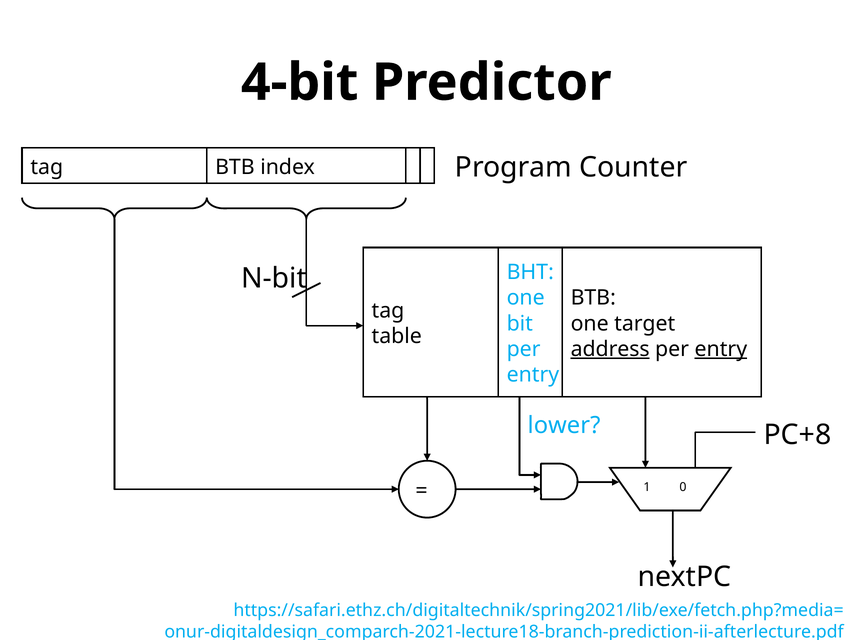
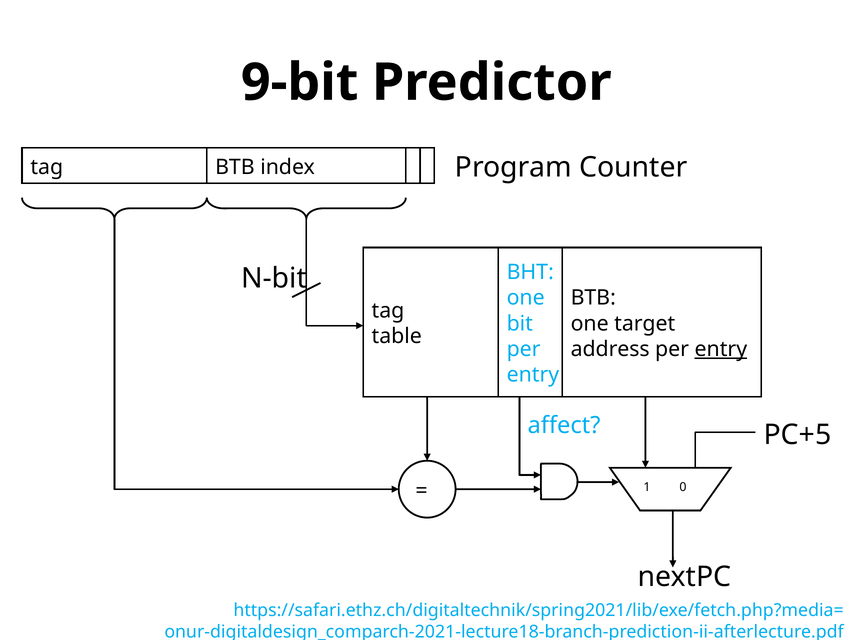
4-bit: 4-bit -> 9-bit
address underline: present -> none
lower: lower -> affect
PC+8: PC+8 -> PC+5
